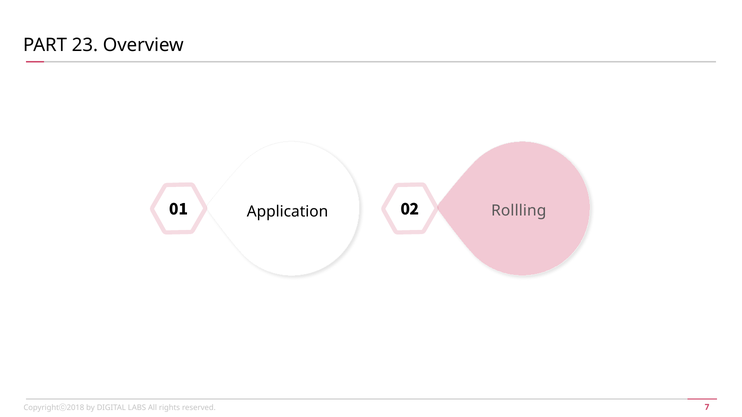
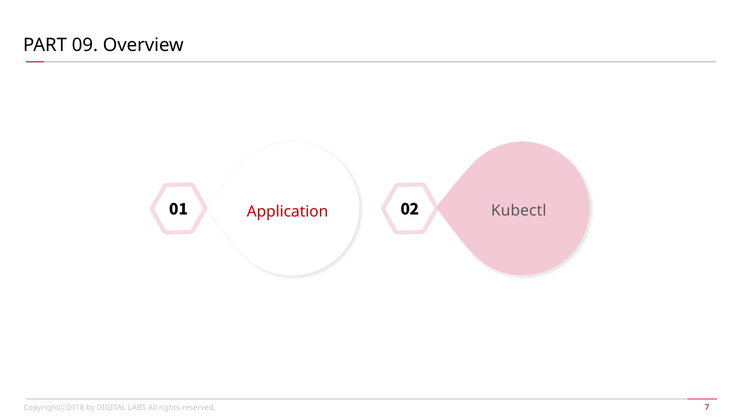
23: 23 -> 09
Application colour: black -> red
Rollling: Rollling -> Kubectl
